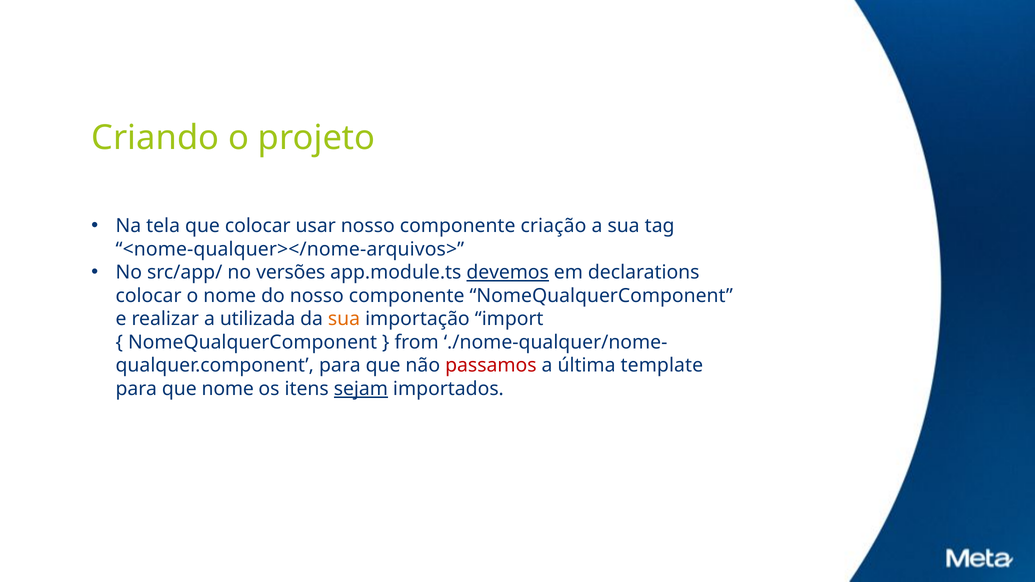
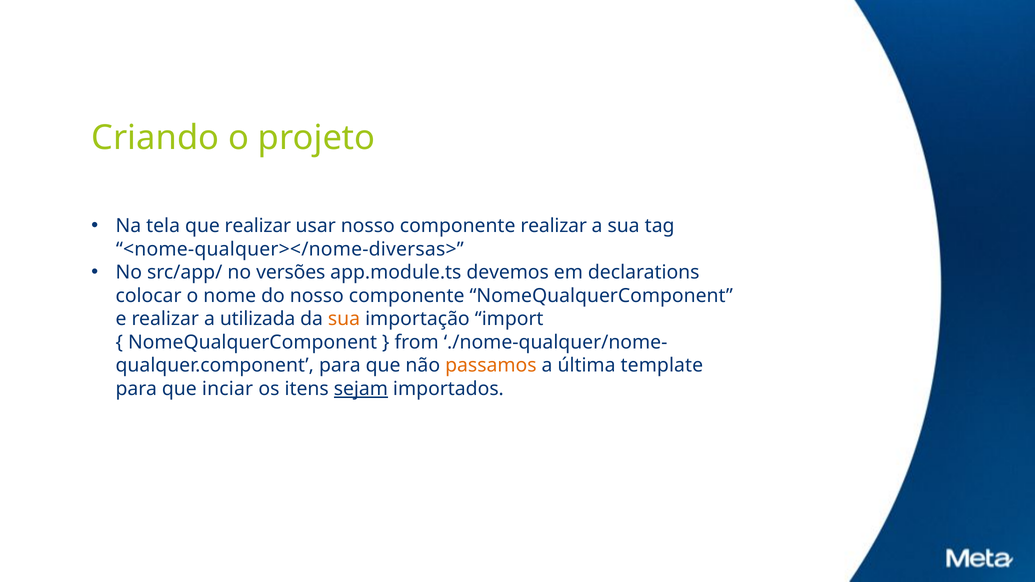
que colocar: colocar -> realizar
componente criação: criação -> realizar
<nome-qualquer></nome-arquivos>: <nome-qualquer></nome-arquivos> -> <nome-qualquer></nome-diversas>
devemos underline: present -> none
passamos colour: red -> orange
que nome: nome -> inciar
